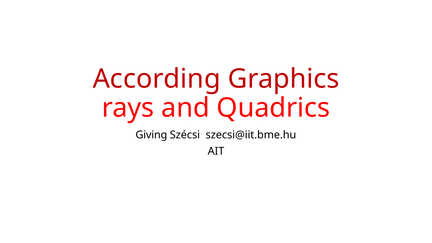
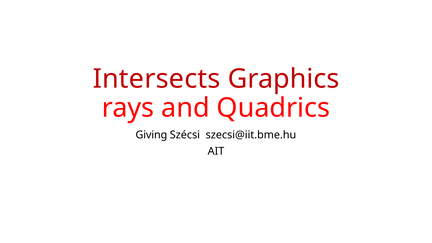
According: According -> Intersects
